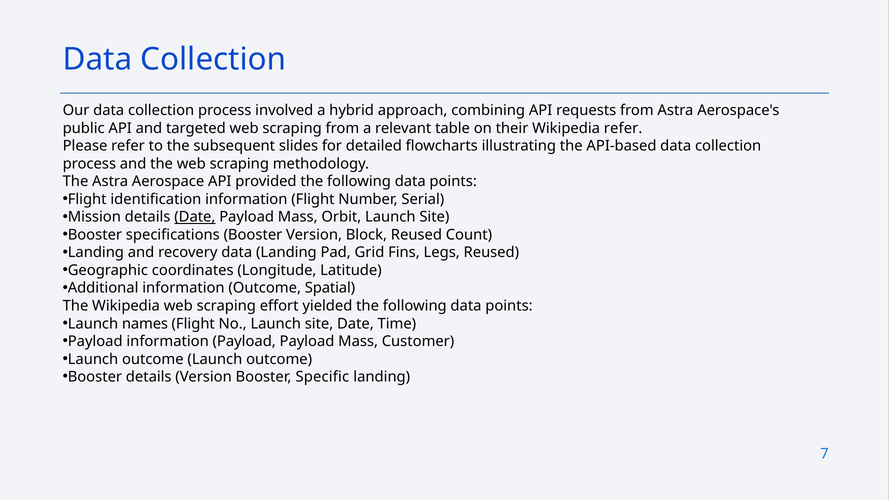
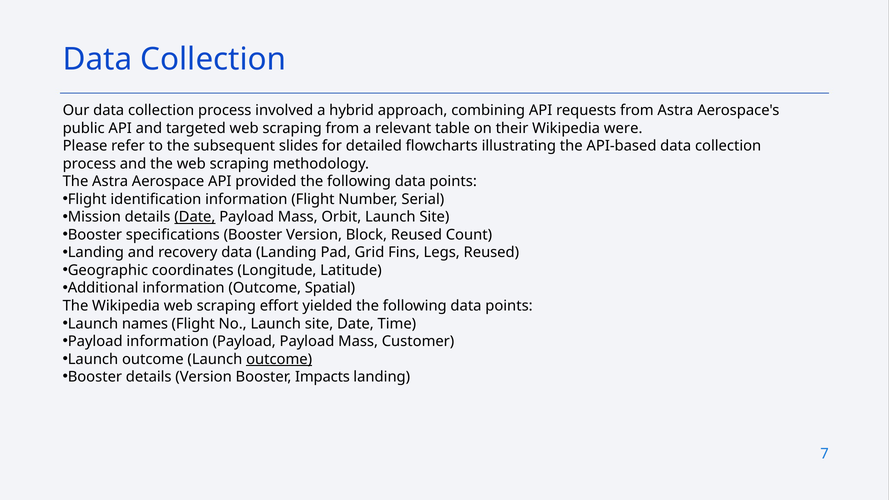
Wikipedia refer: refer -> were
outcome at (279, 359) underline: none -> present
Specific: Specific -> Impacts
